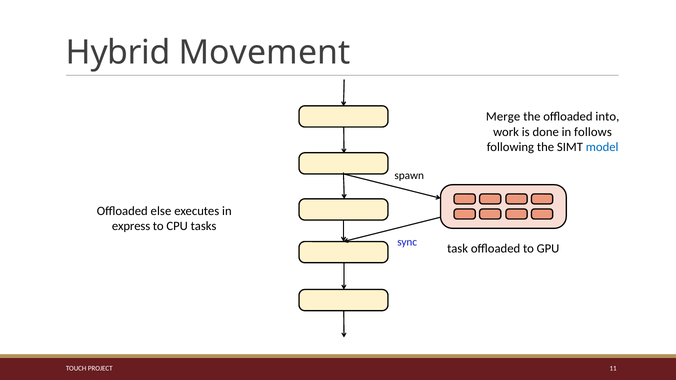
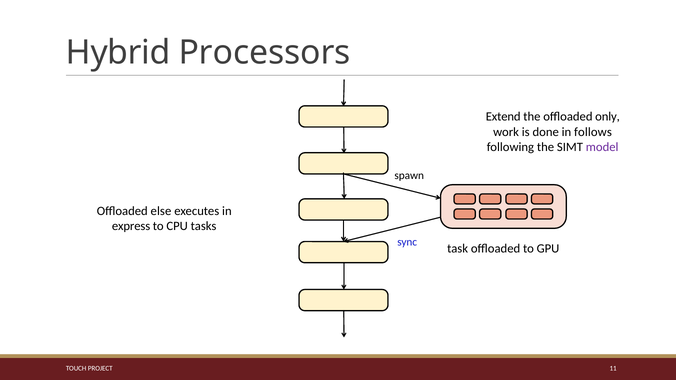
Movement: Movement -> Processors
Merge: Merge -> Extend
into: into -> only
model colour: blue -> purple
